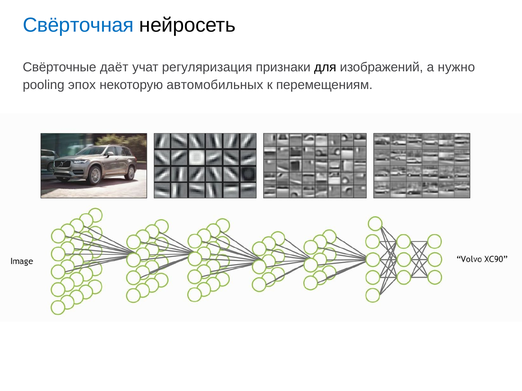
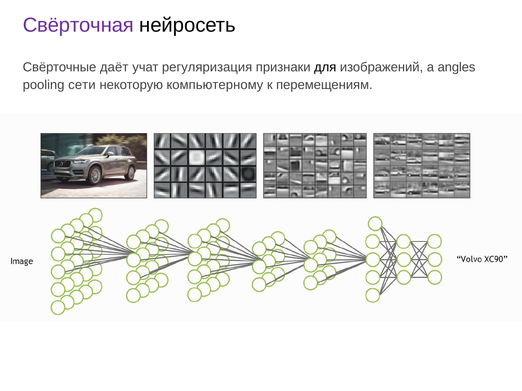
Свёрточная colour: blue -> purple
нужно: нужно -> angles
эпох: эпох -> сети
автомобильных: автомобильных -> компьютерному
